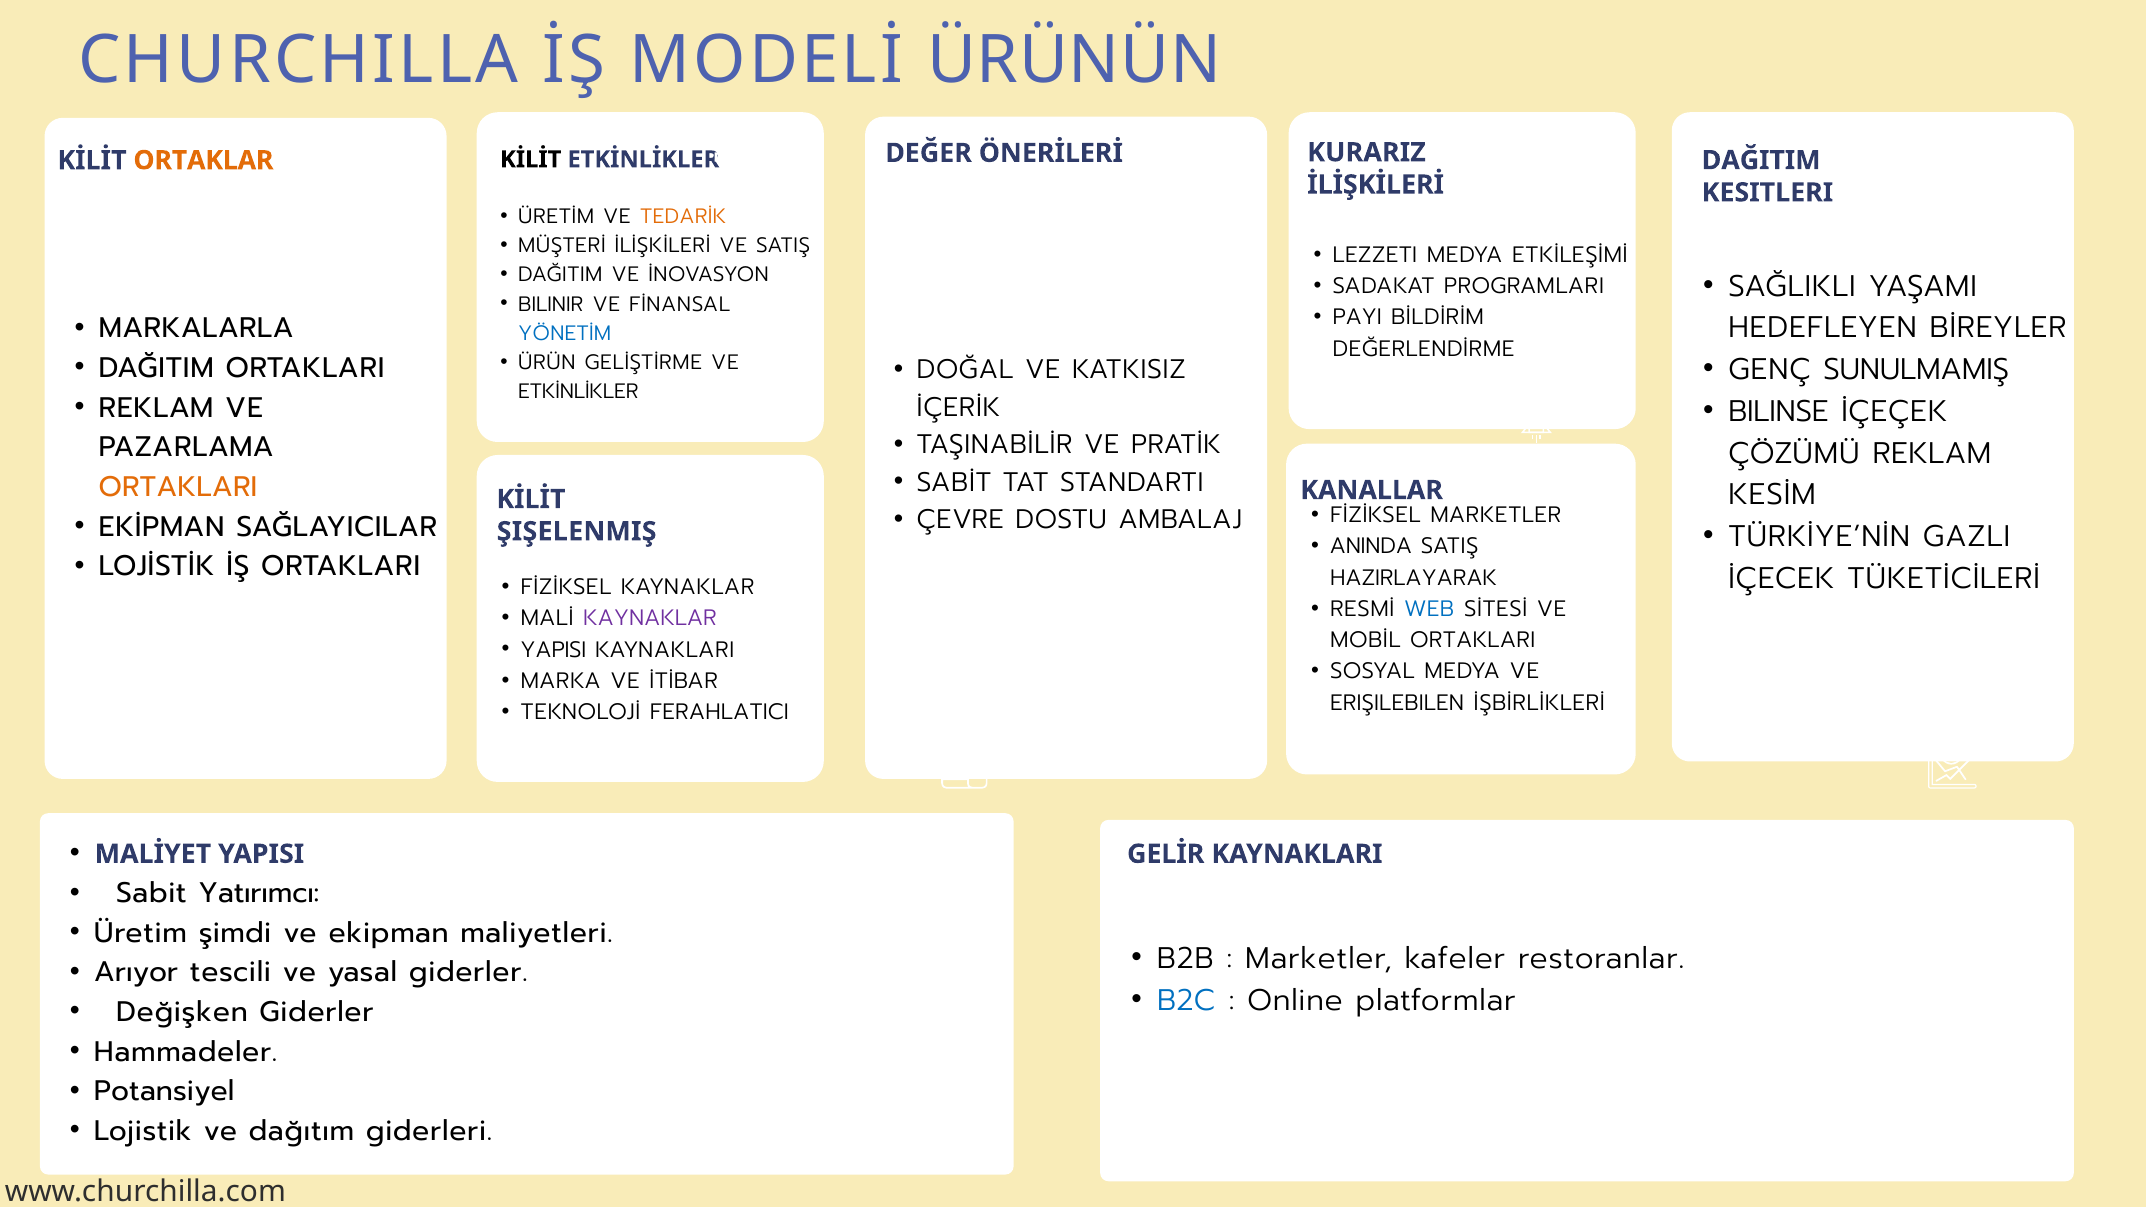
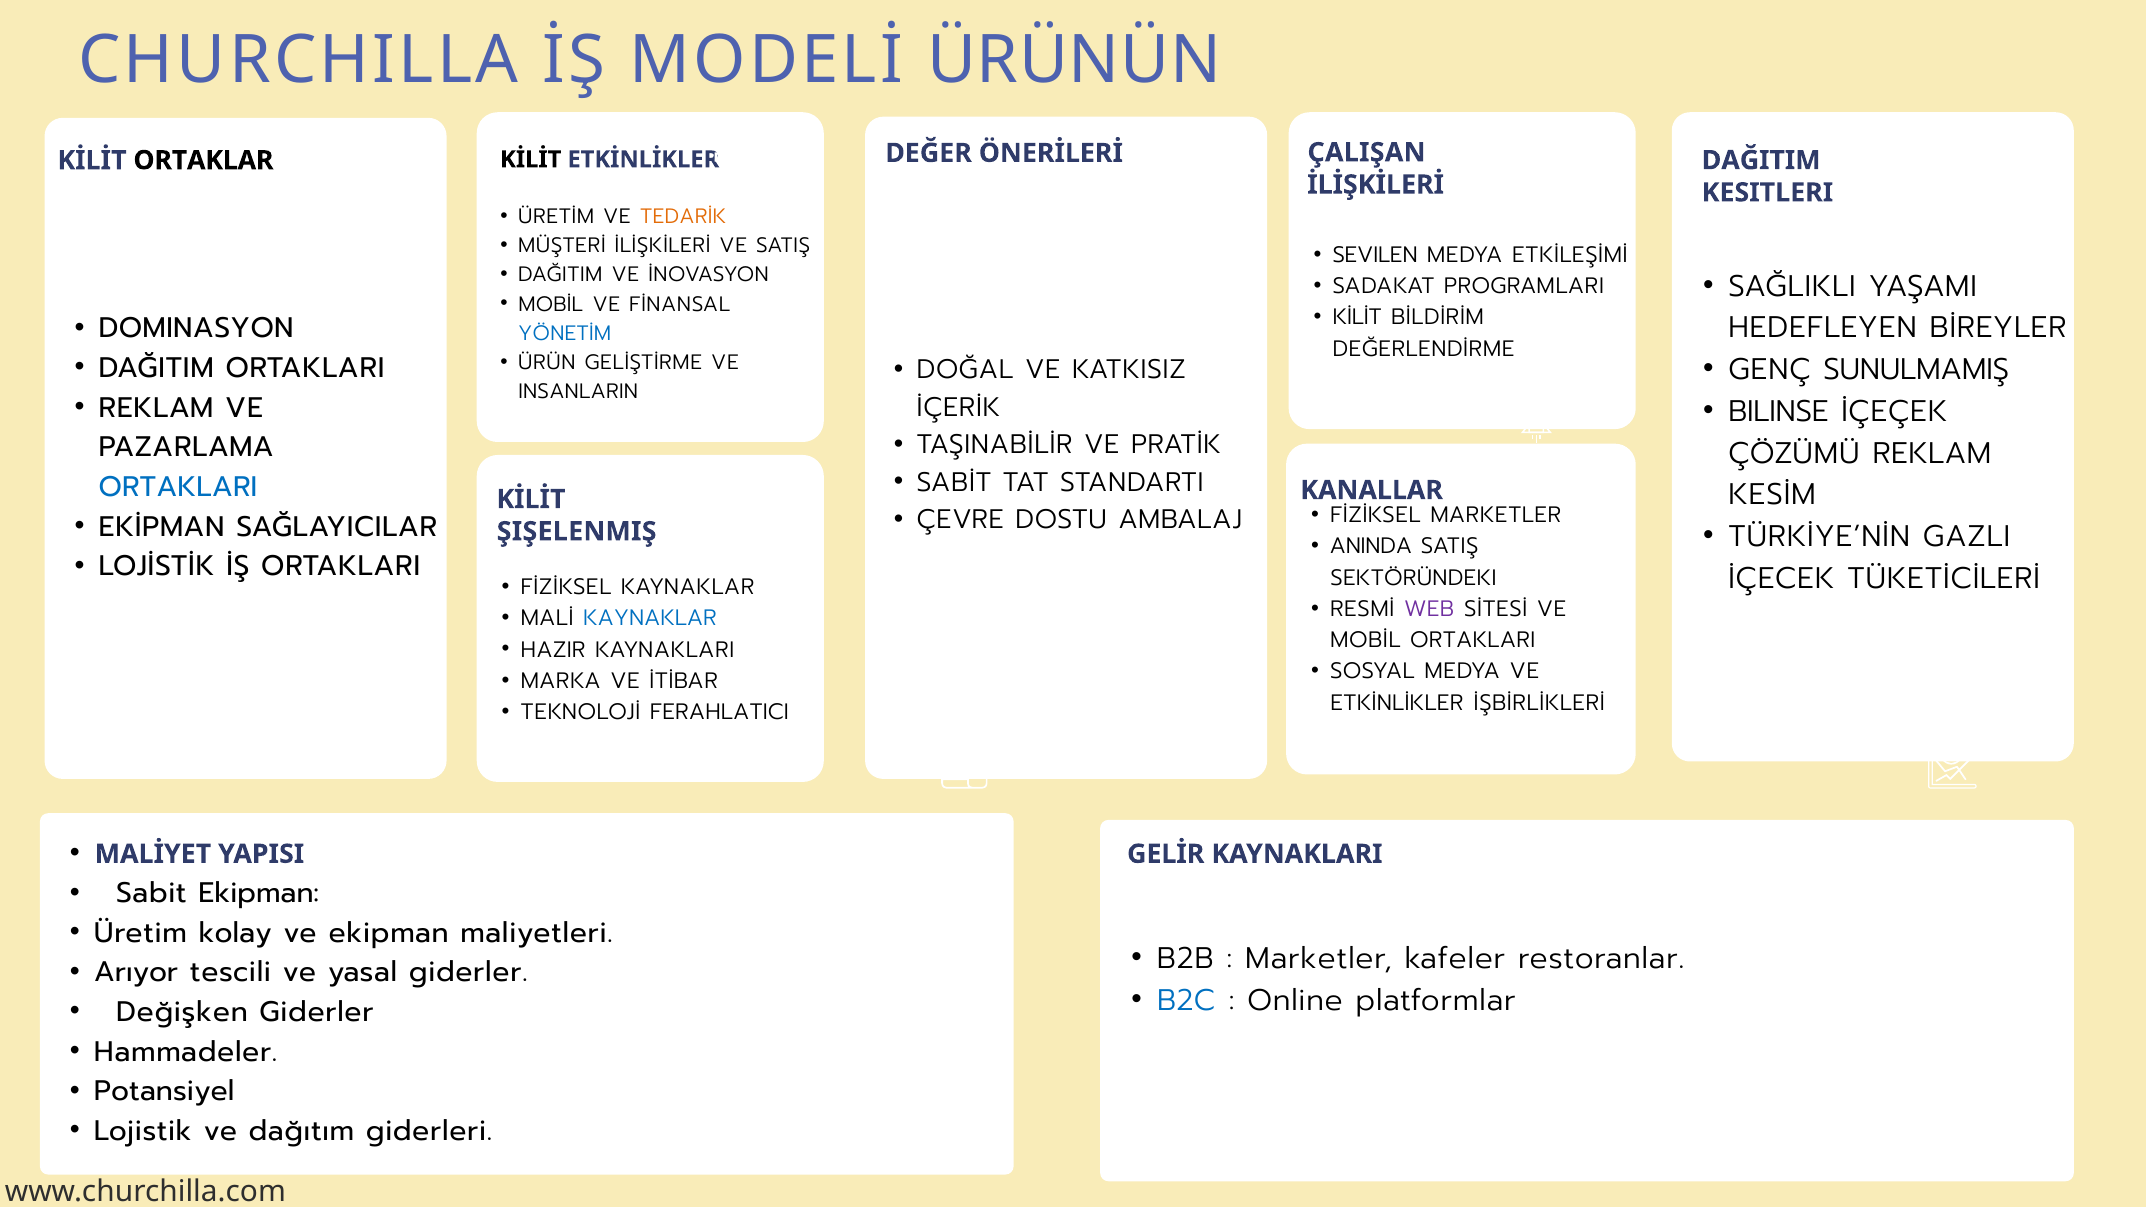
KURARIZ: KURARIZ -> ÇALIŞAN
ORTAKLAR colour: orange -> black
LEZZETI: LEZZETI -> SEVILEN
BILINIR at (551, 304): BILINIR -> MOBİL
PAYI at (1357, 318): PAYI -> KİLİT
MARKALARLA: MARKALARLA -> DOMINASYON
ETKİNLİKLER at (578, 392): ETKİNLİKLER -> INSANLARIN
ORTAKLARI at (178, 487) colour: orange -> blue
HAZIRLAYARAK: HAZIRLAYARAK -> SEKTÖRÜNDEKI
WEB colour: blue -> purple
KAYNAKLAR at (650, 619) colour: purple -> blue
YAPISI at (553, 650): YAPISI -> HAZIR
ERIŞILEBILEN at (1397, 703): ERIŞILEBILEN -> ETKİNLİKLER
Sabit Yatırımcı: Yatırımcı -> Ekipman
şimdi: şimdi -> kolay
